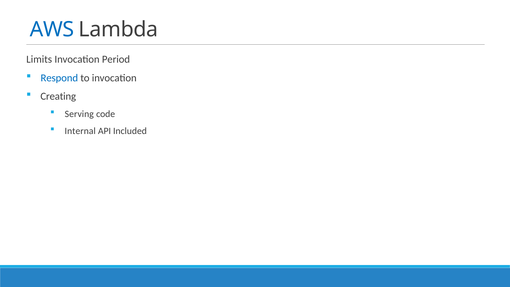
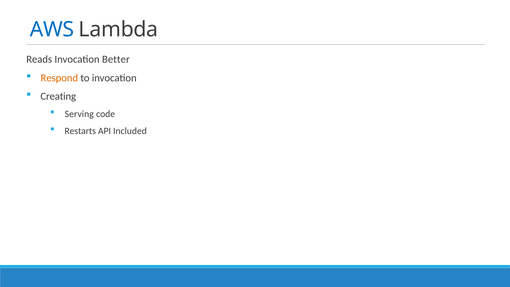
Limits: Limits -> Reads
Period: Period -> Better
Respond colour: blue -> orange
Internal: Internal -> Restarts
